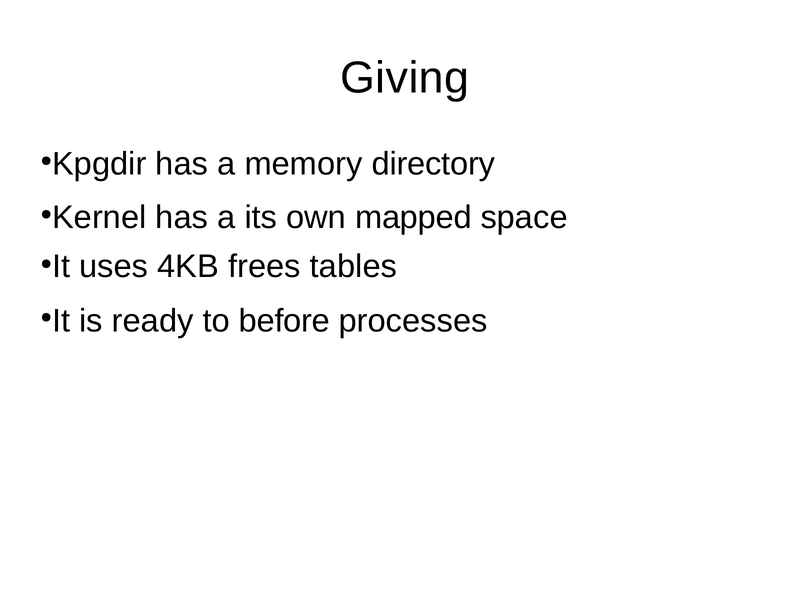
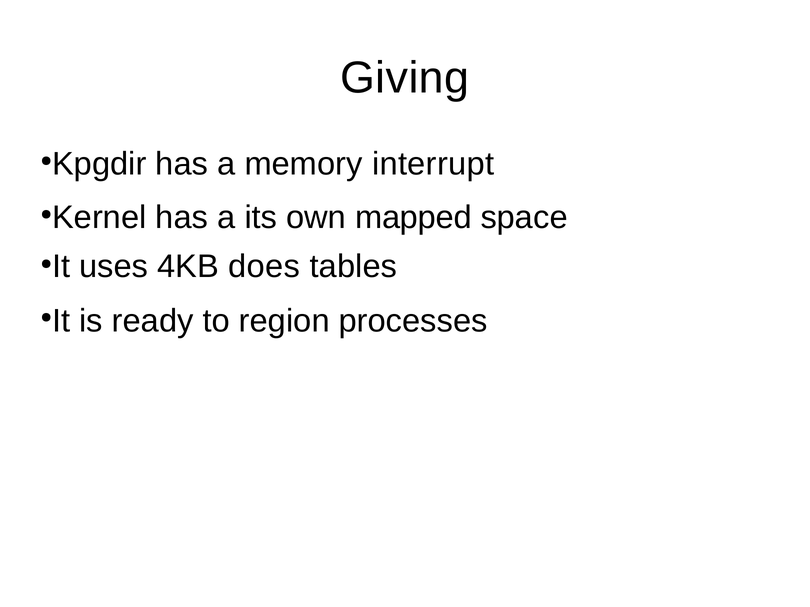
directory: directory -> interrupt
frees: frees -> does
before: before -> region
